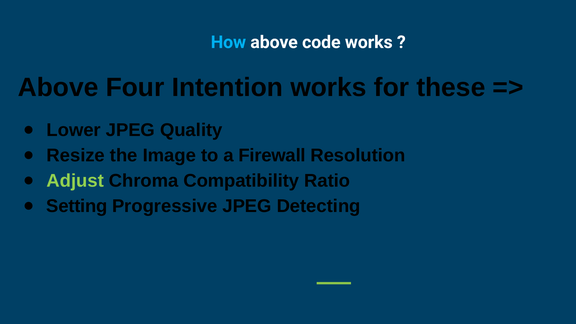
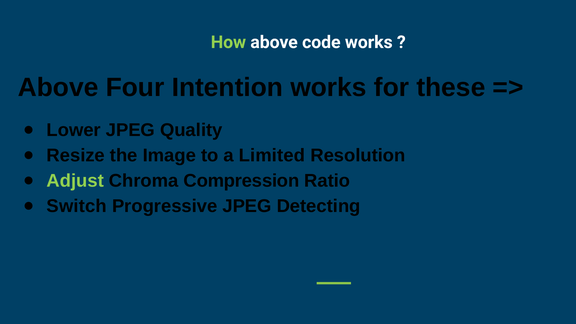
How colour: light blue -> light green
Firewall: Firewall -> Limited
Compatibility: Compatibility -> Compression
Setting: Setting -> Switch
